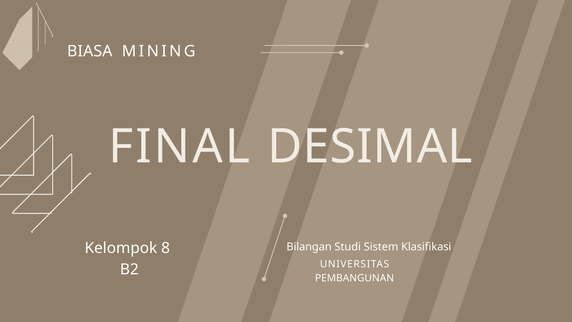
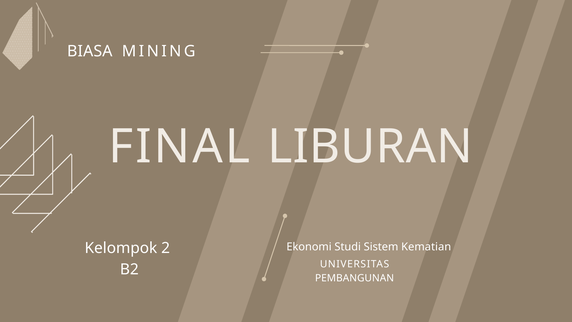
DESIMAL: DESIMAL -> LIBURAN
8: 8 -> 2
Bilangan: Bilangan -> Ekonomi
Klasifikasi: Klasifikasi -> Kematian
